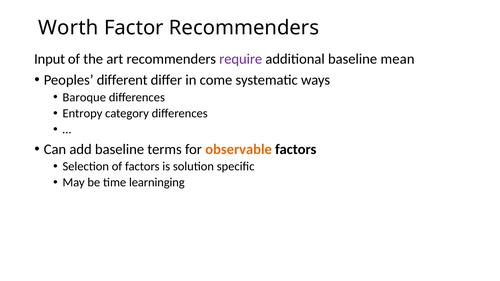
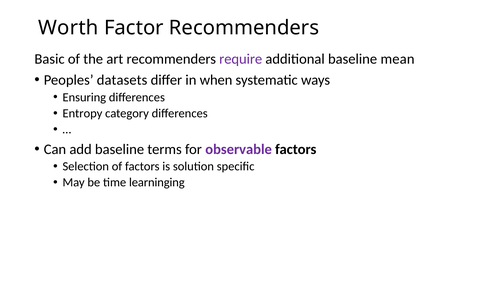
Input: Input -> Basic
different: different -> datasets
come: come -> when
Baroque: Baroque -> Ensuring
observable colour: orange -> purple
